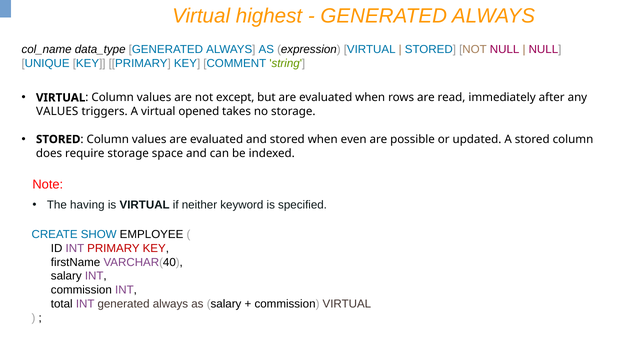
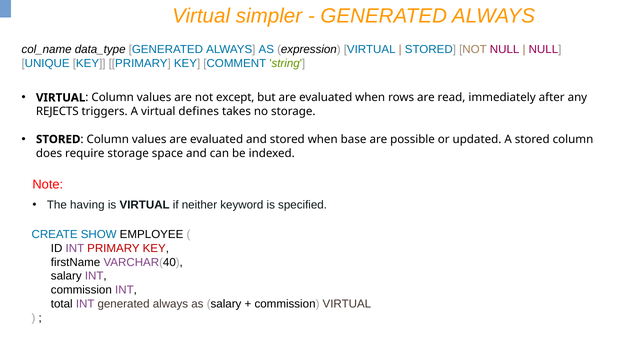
highest: highest -> simpler
VALUES at (57, 112): VALUES -> REJECTS
opened: opened -> defines
even: even -> base
